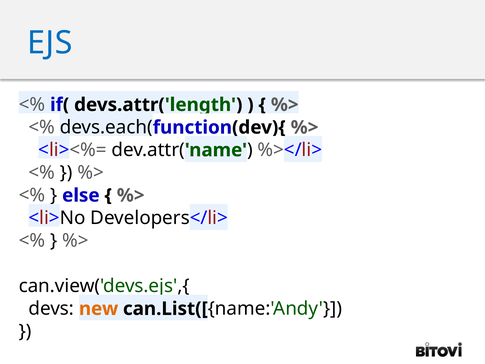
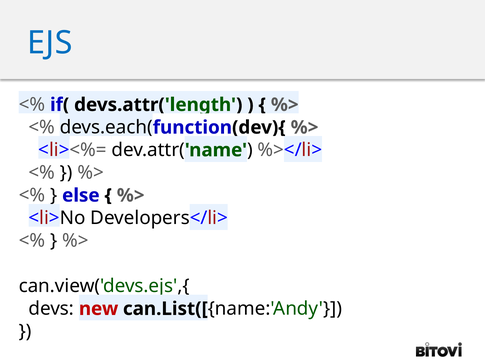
new colour: orange -> red
